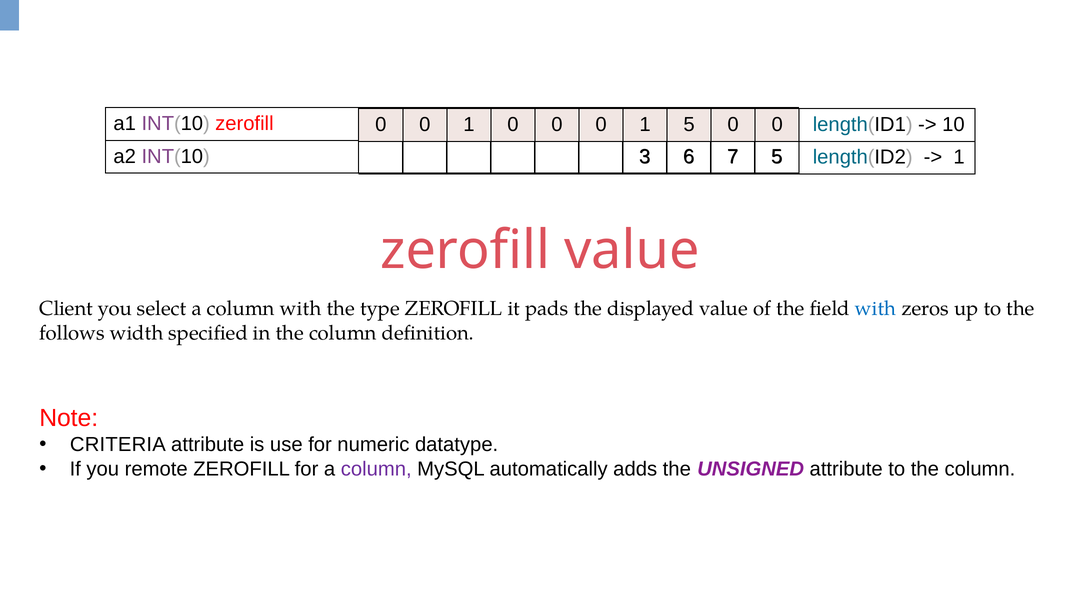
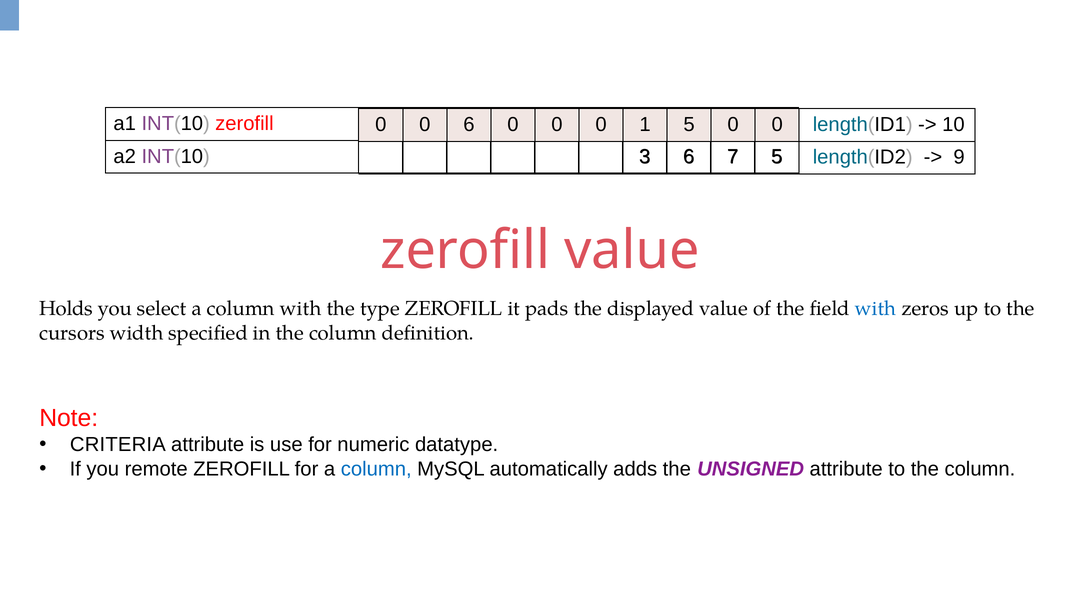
1 at (469, 124): 1 -> 6
1 at (959, 157): 1 -> 9
Client: Client -> Holds
follows: follows -> cursors
column at (376, 469) colour: purple -> blue
